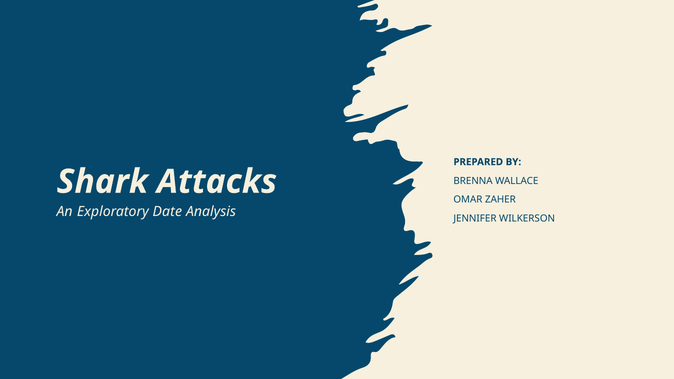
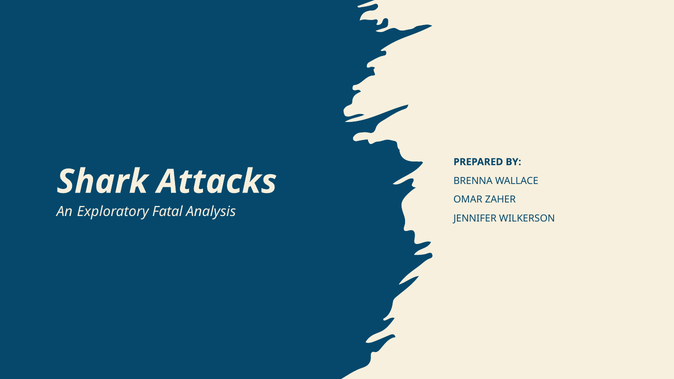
Date: Date -> Fatal
